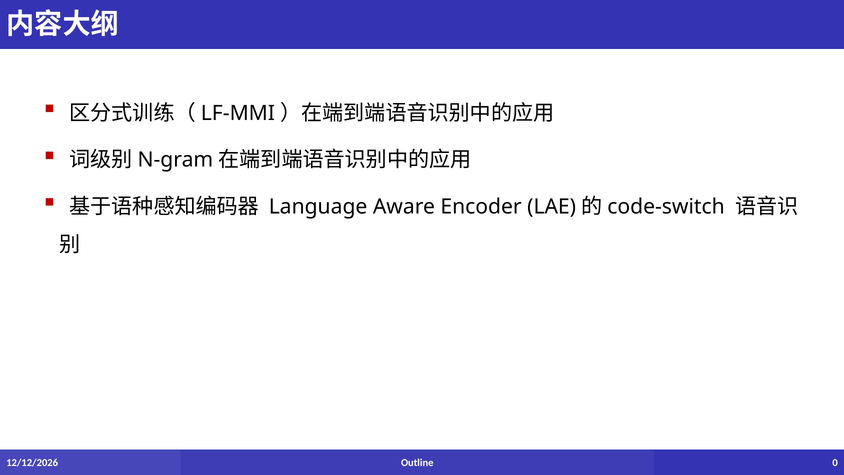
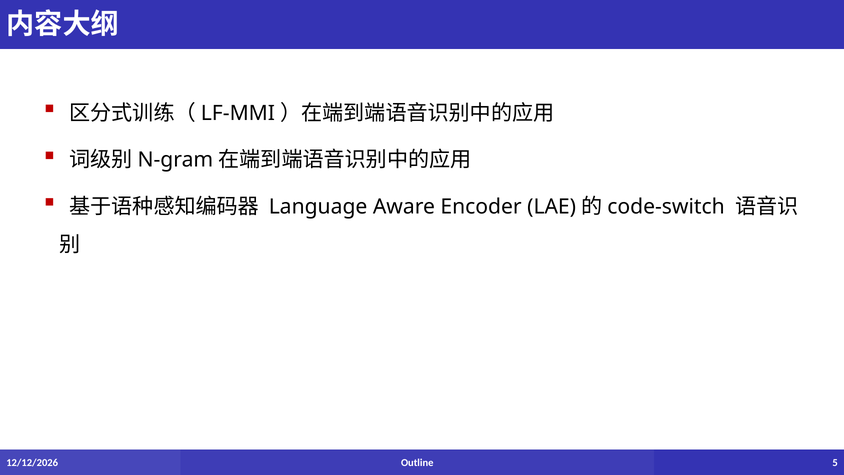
0: 0 -> 5
